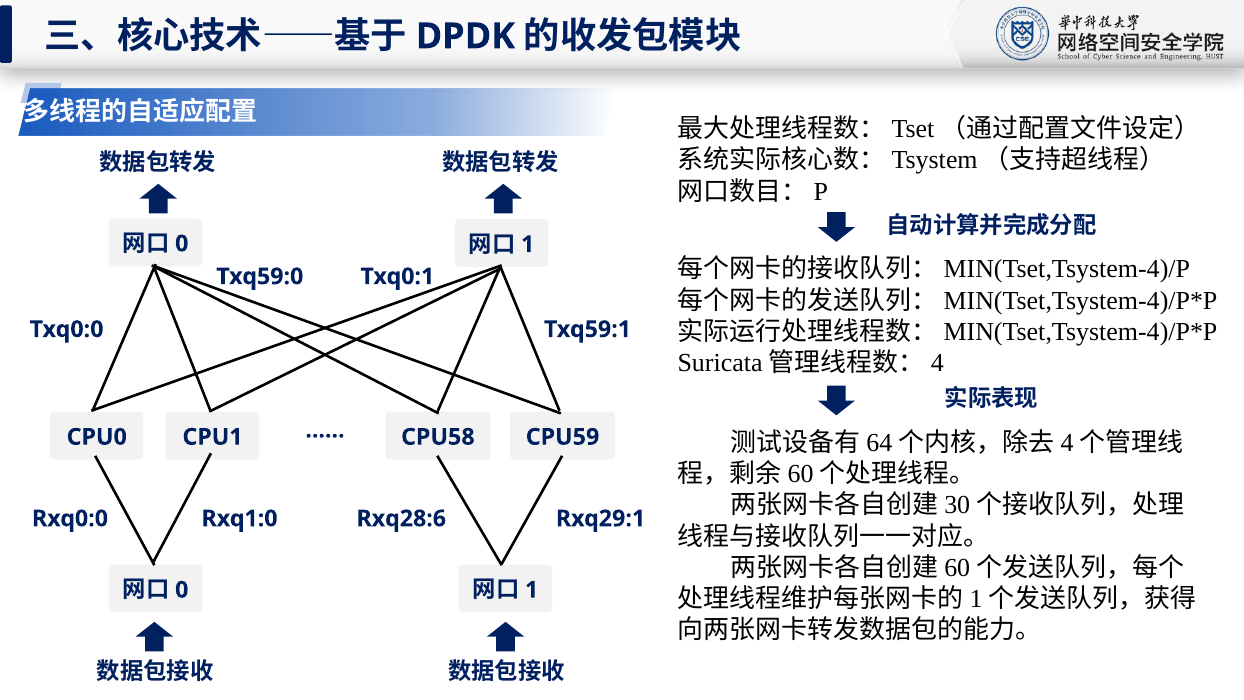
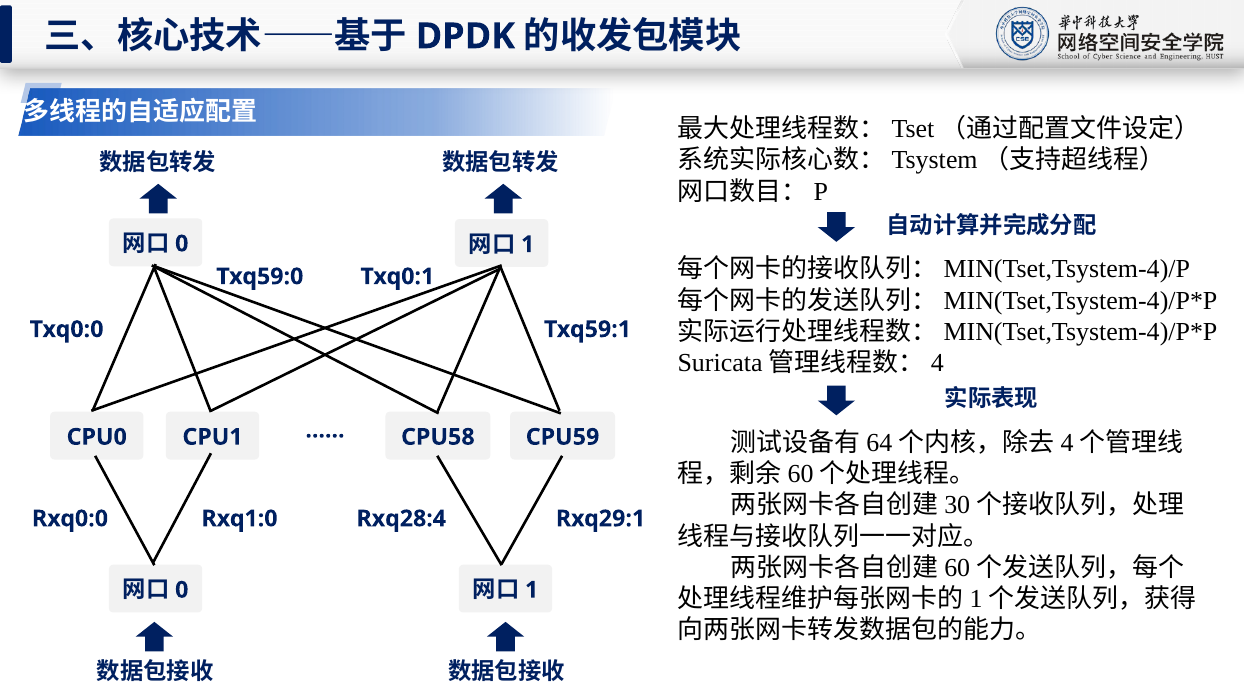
Rxq28:6: Rxq28:6 -> Rxq28:4
